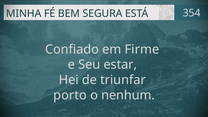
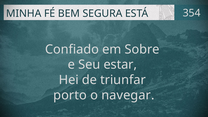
Firme: Firme -> Sobre
nenhum: nenhum -> navegar
